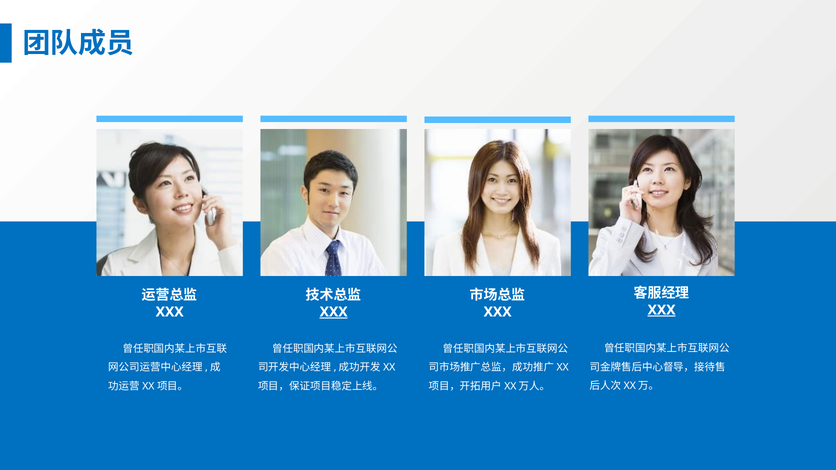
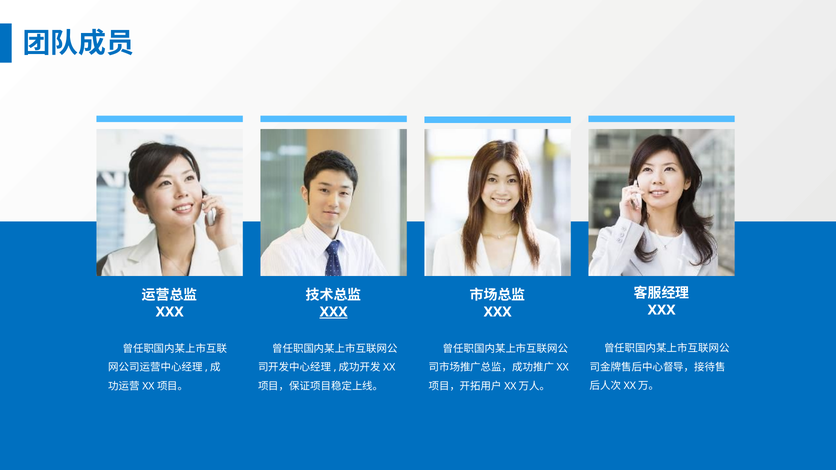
XXX at (662, 310) underline: present -> none
